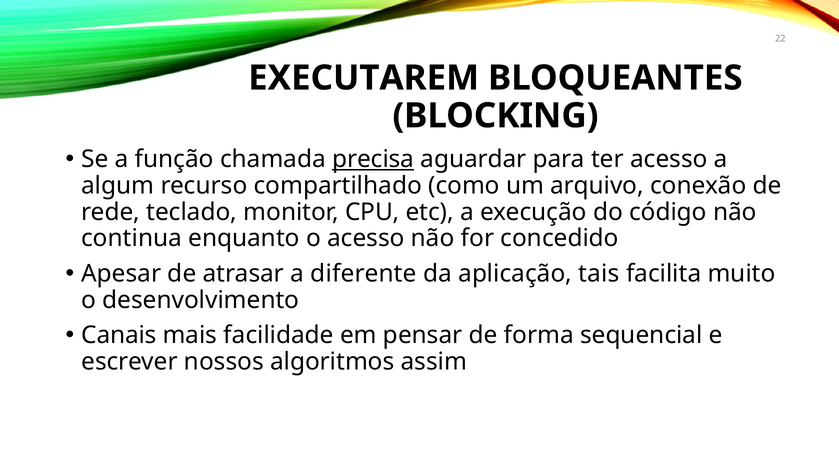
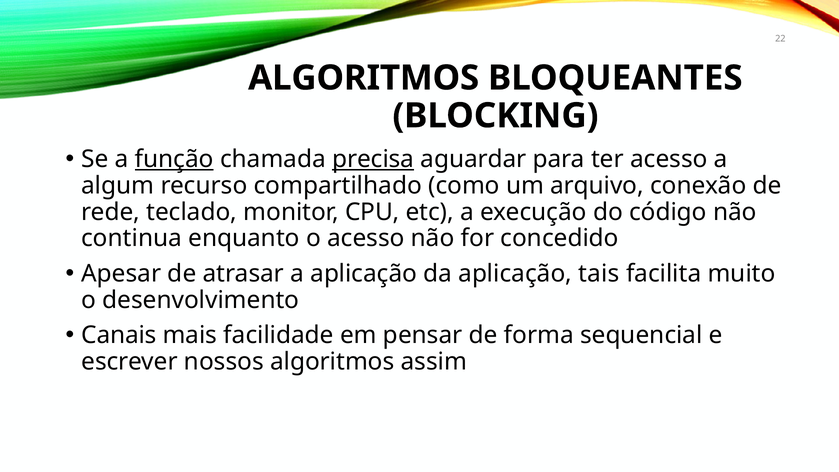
EXECUTAREM at (364, 78): EXECUTAREM -> ALGORITMOS
função underline: none -> present
a diferente: diferente -> aplicação
